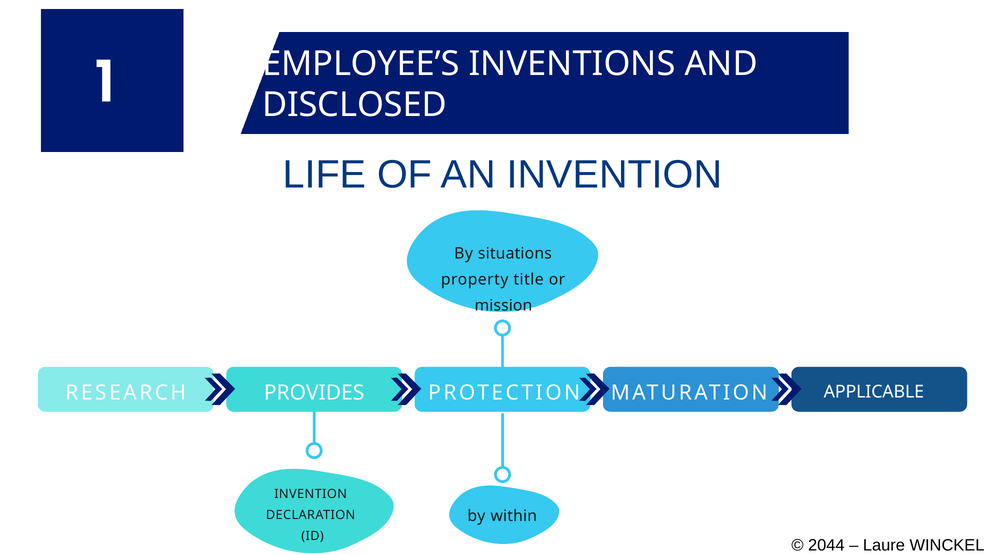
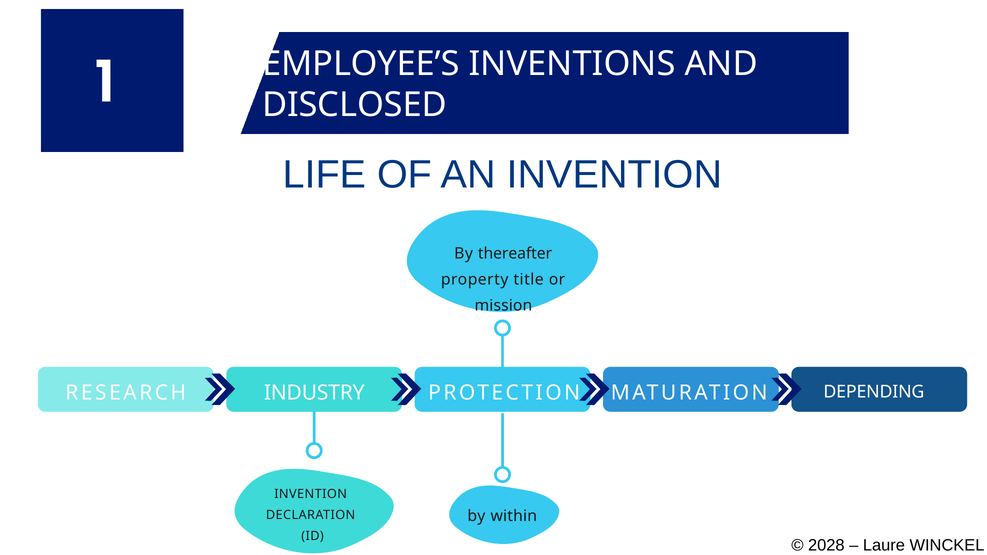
situations: situations -> thereafter
PROVIDES: PROVIDES -> INDUSTRY
APPLICABLE: APPLICABLE -> DEPENDING
2044: 2044 -> 2028
